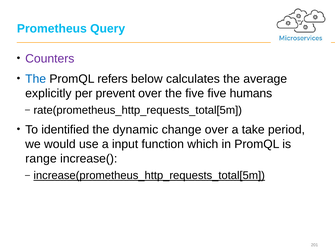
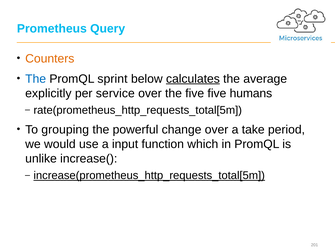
Counters colour: purple -> orange
refers: refers -> sprint
calculates underline: none -> present
prevent: prevent -> service
identified: identified -> grouping
dynamic: dynamic -> powerful
range: range -> unlike
